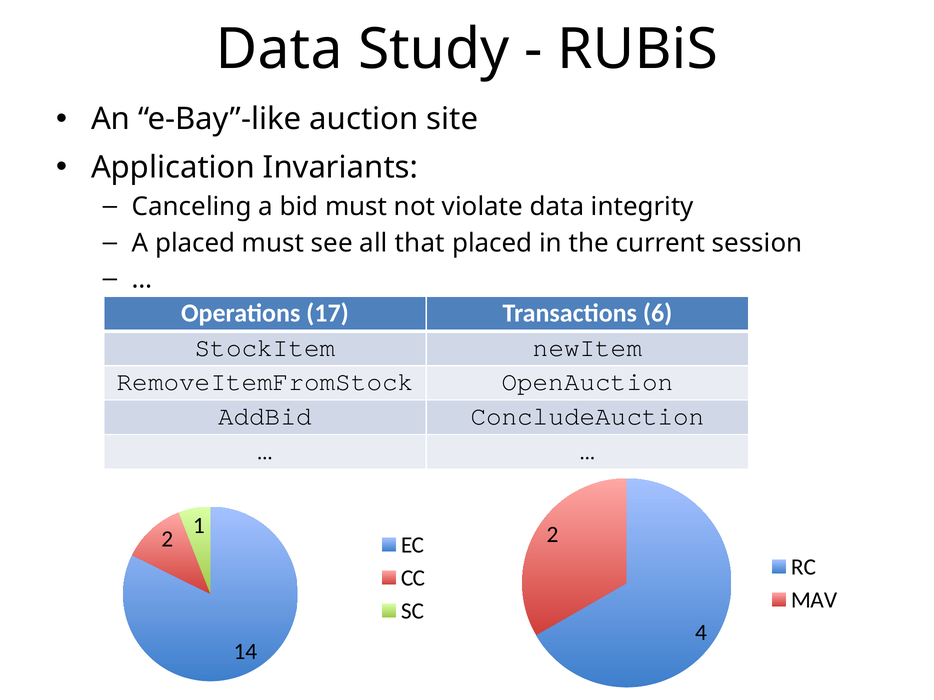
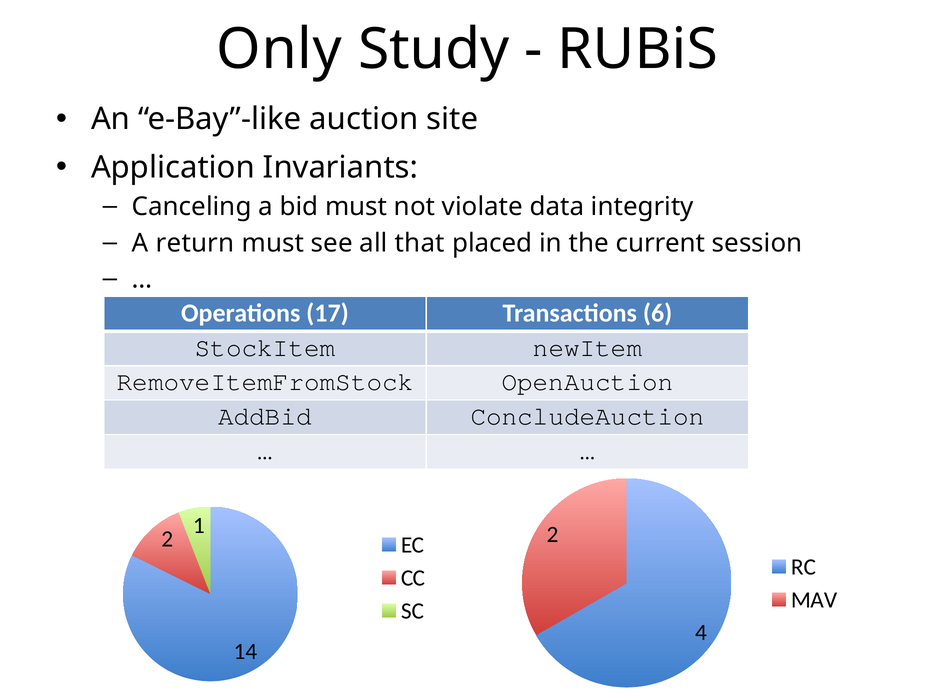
Data at (279, 50): Data -> Only
A placed: placed -> return
